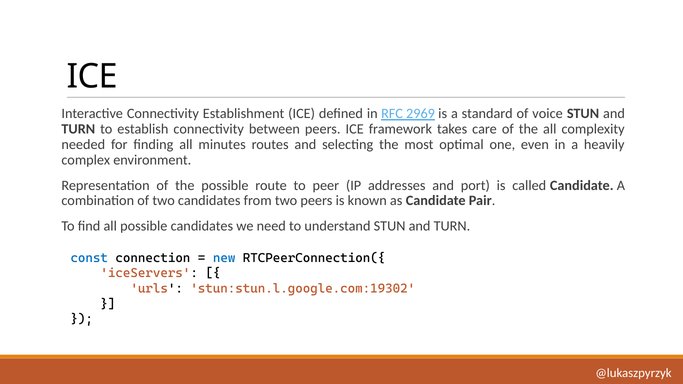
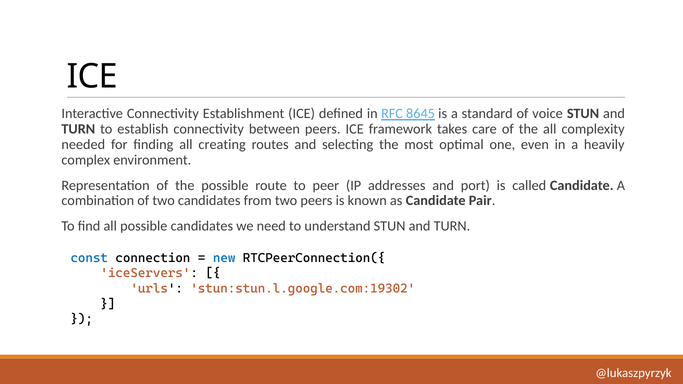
2969: 2969 -> 8645
minutes: minutes -> creating
